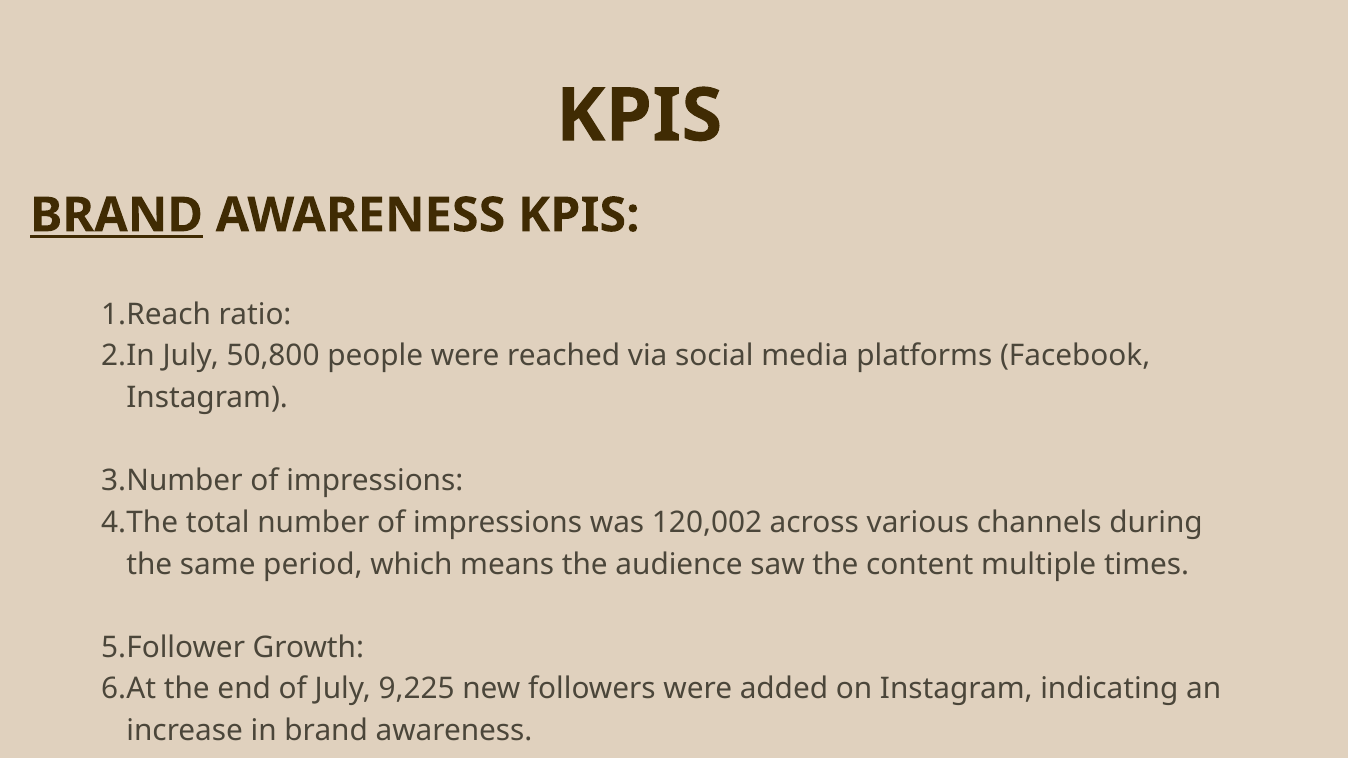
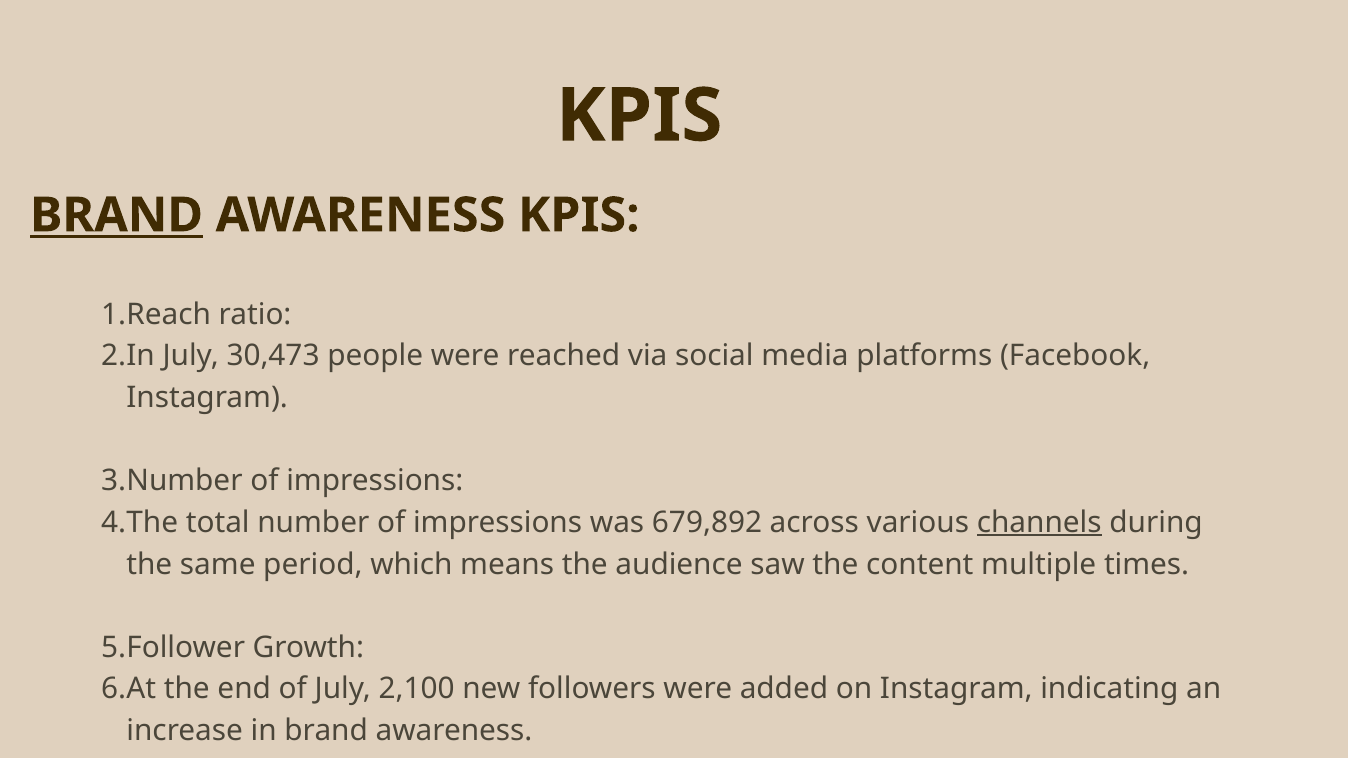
50,800: 50,800 -> 30,473
120,002: 120,002 -> 679,892
channels underline: none -> present
9,225: 9,225 -> 2,100
